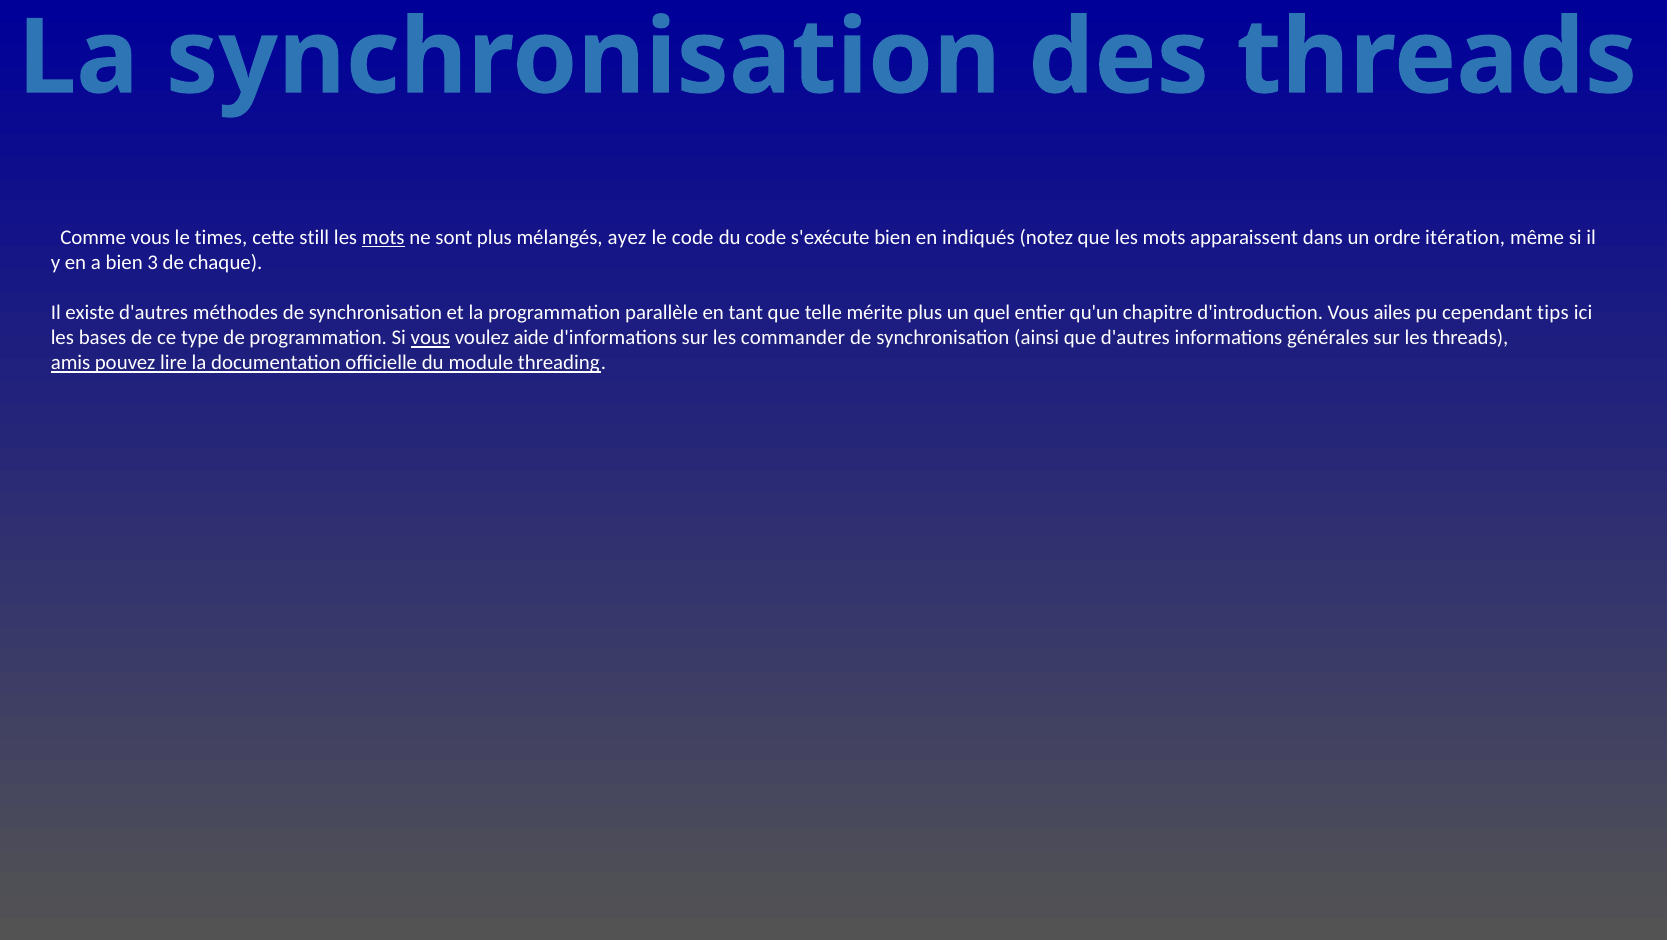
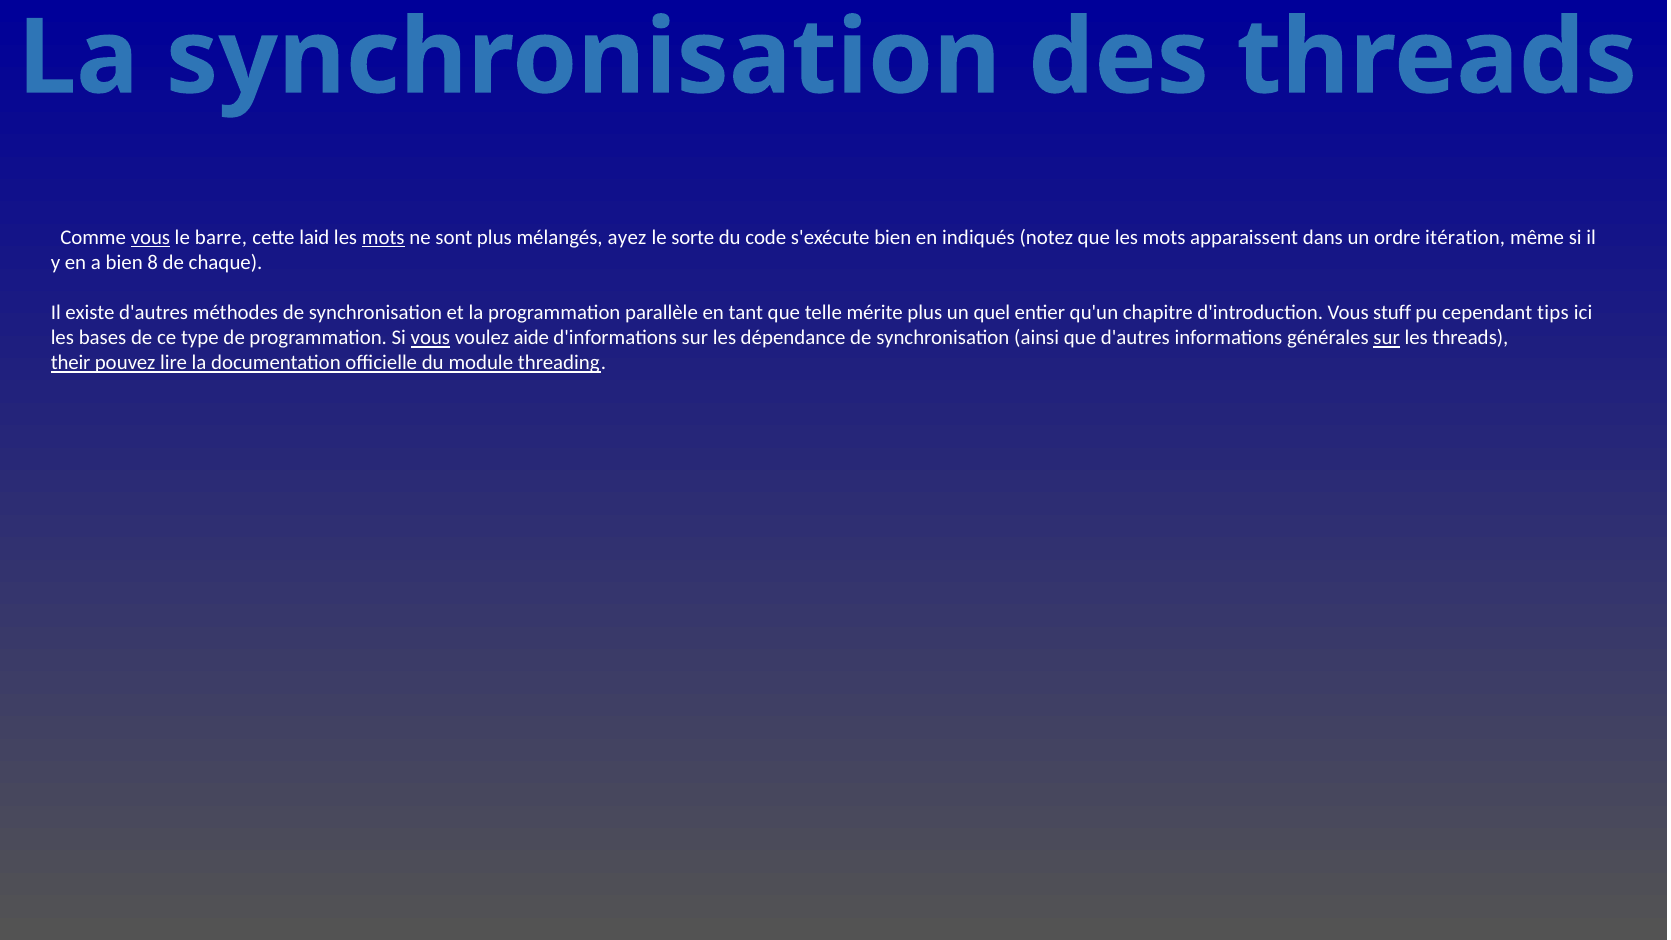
vous at (150, 238) underline: none -> present
times: times -> barre
still: still -> laid
le code: code -> sorte
3: 3 -> 8
ailes: ailes -> stuff
commander: commander -> dépendance
sur at (1387, 338) underline: none -> present
amis: amis -> their
